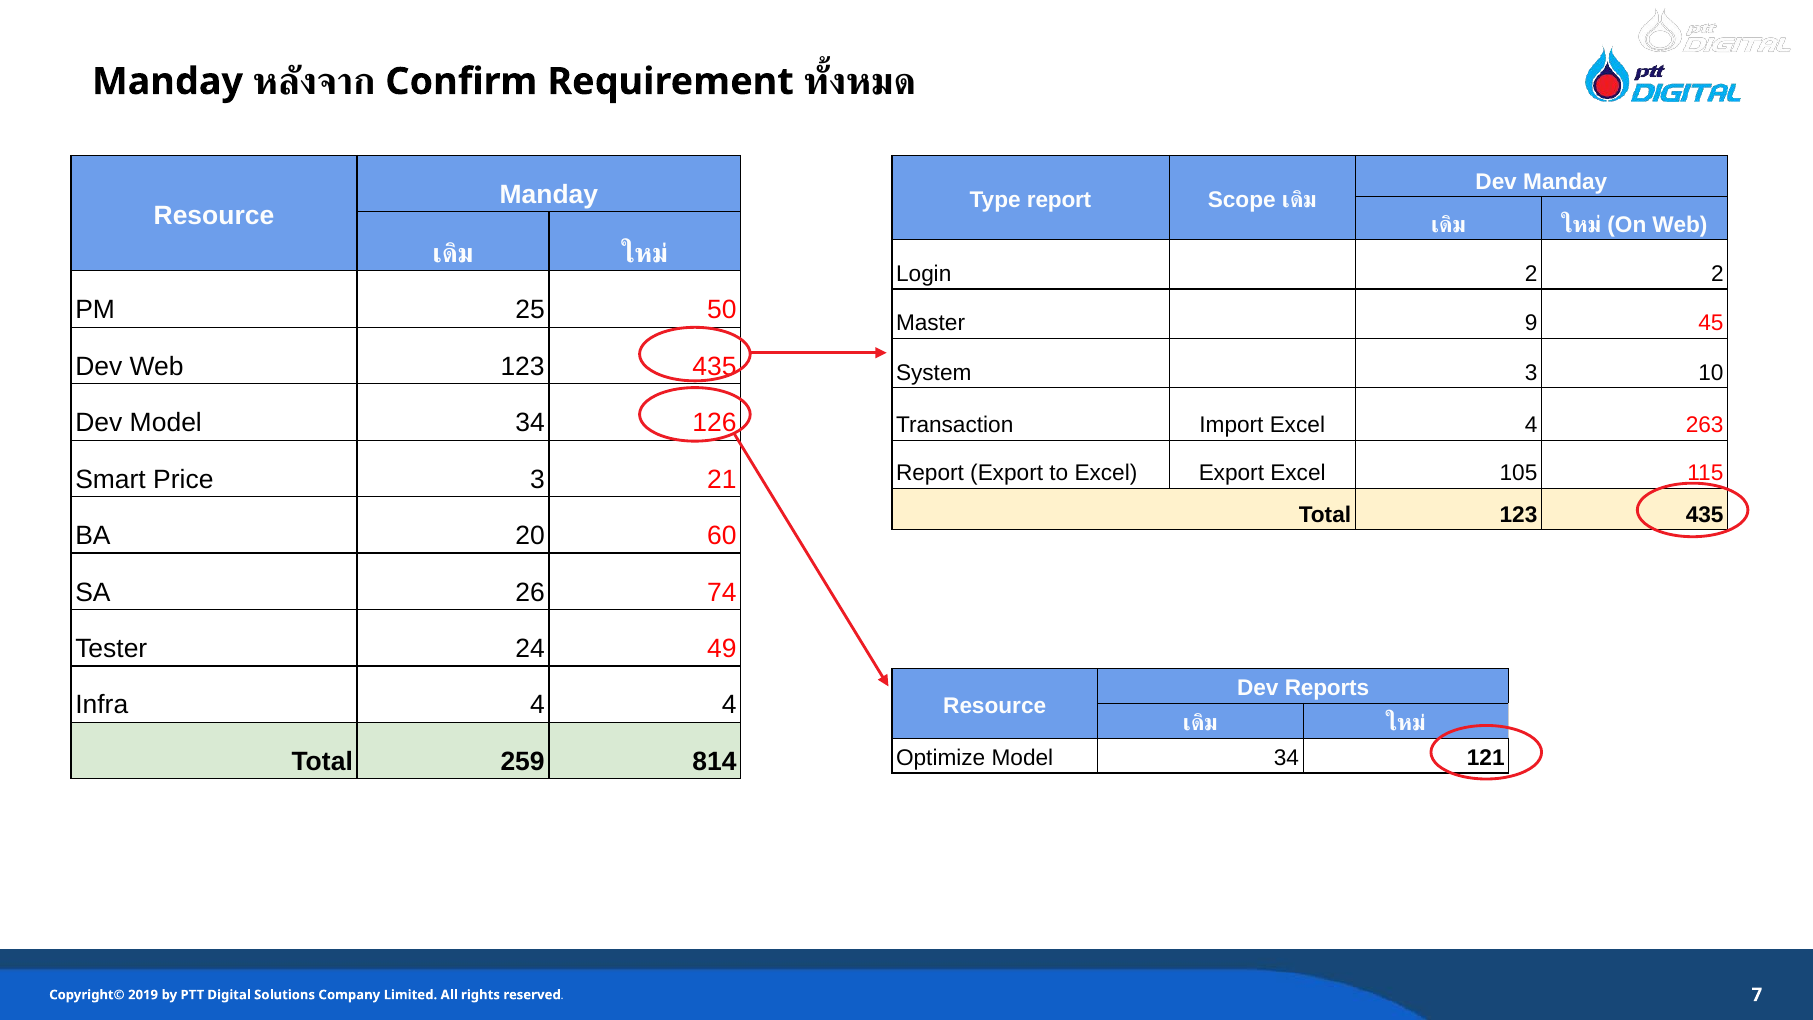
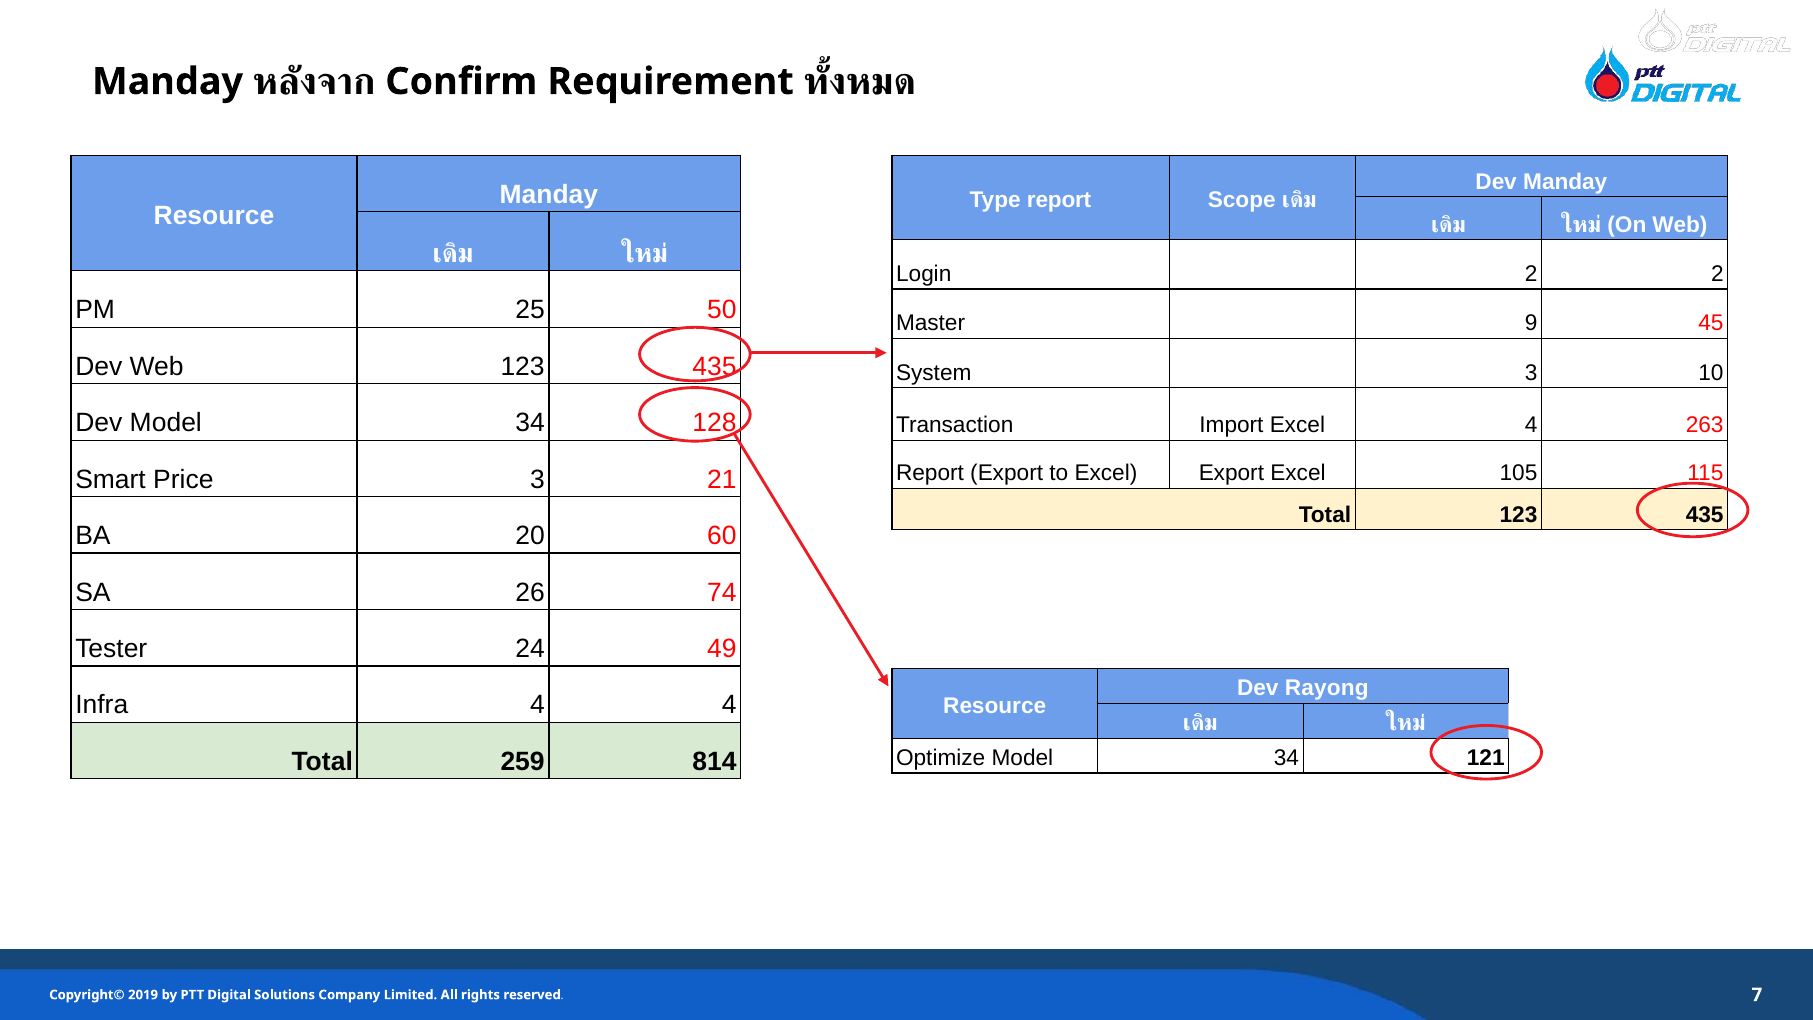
126: 126 -> 128
Reports: Reports -> Rayong
